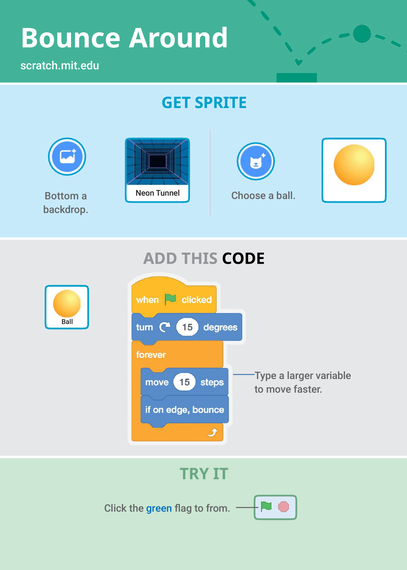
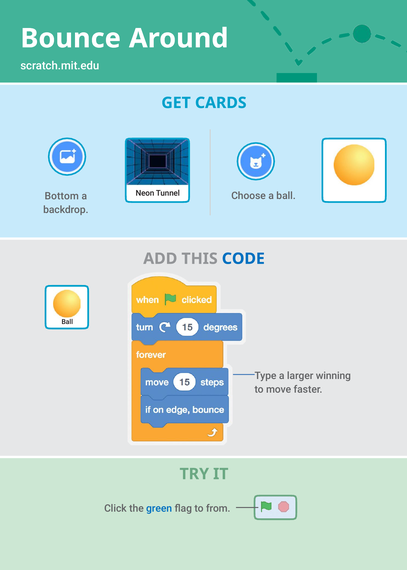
SPRITE: SPRITE -> CARDS
CODE colour: black -> blue
variable: variable -> winning
